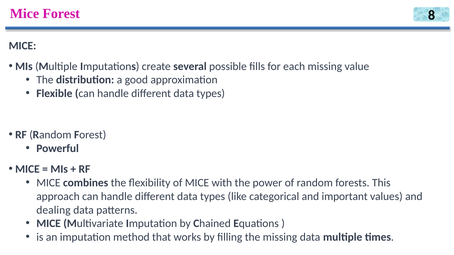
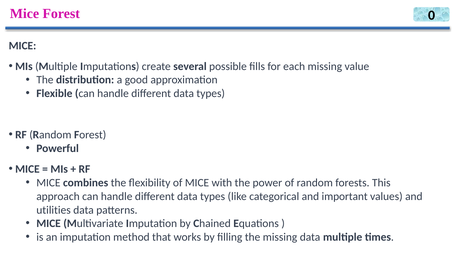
8: 8 -> 0
dealing: dealing -> utilities
